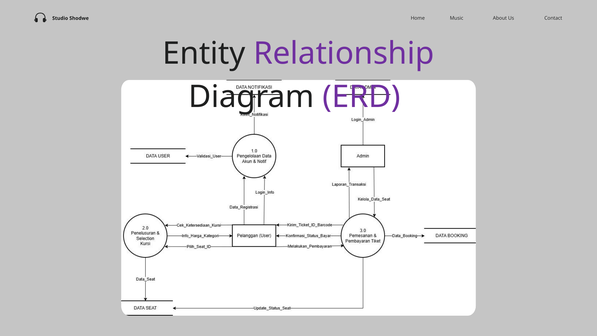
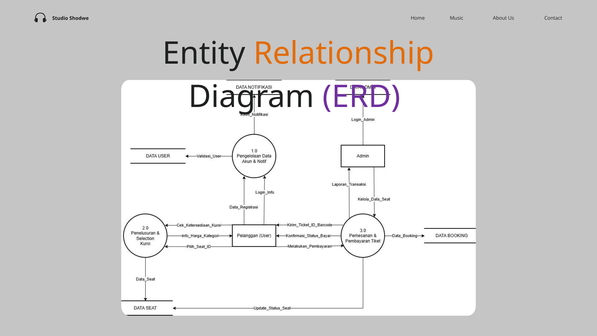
Relationship colour: purple -> orange
